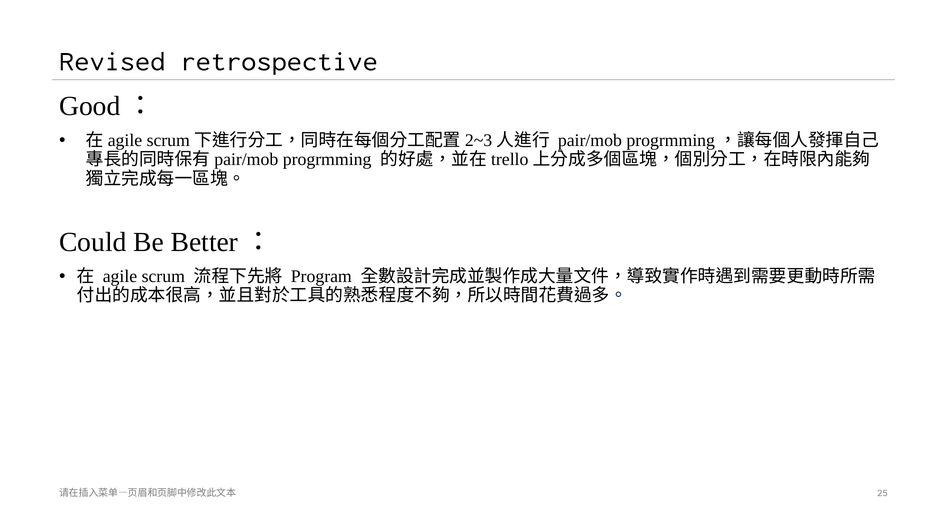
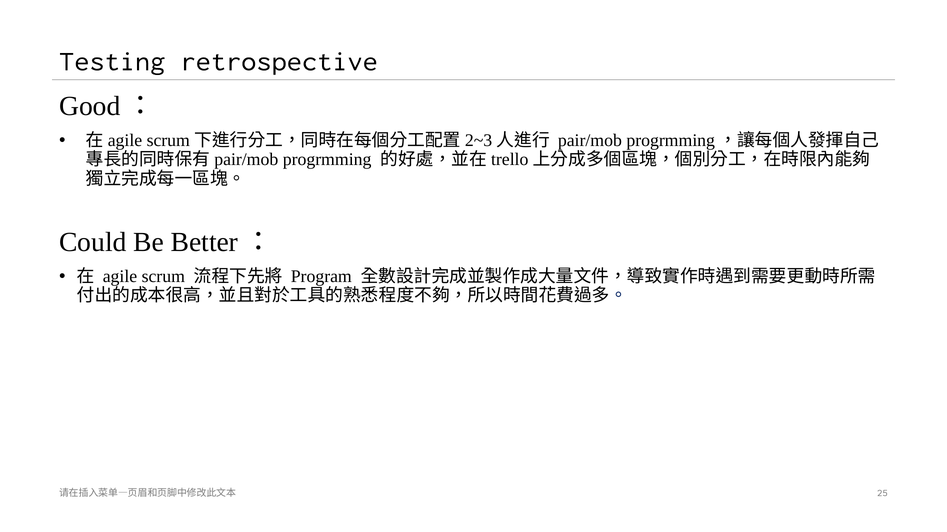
Revised: Revised -> Testing
